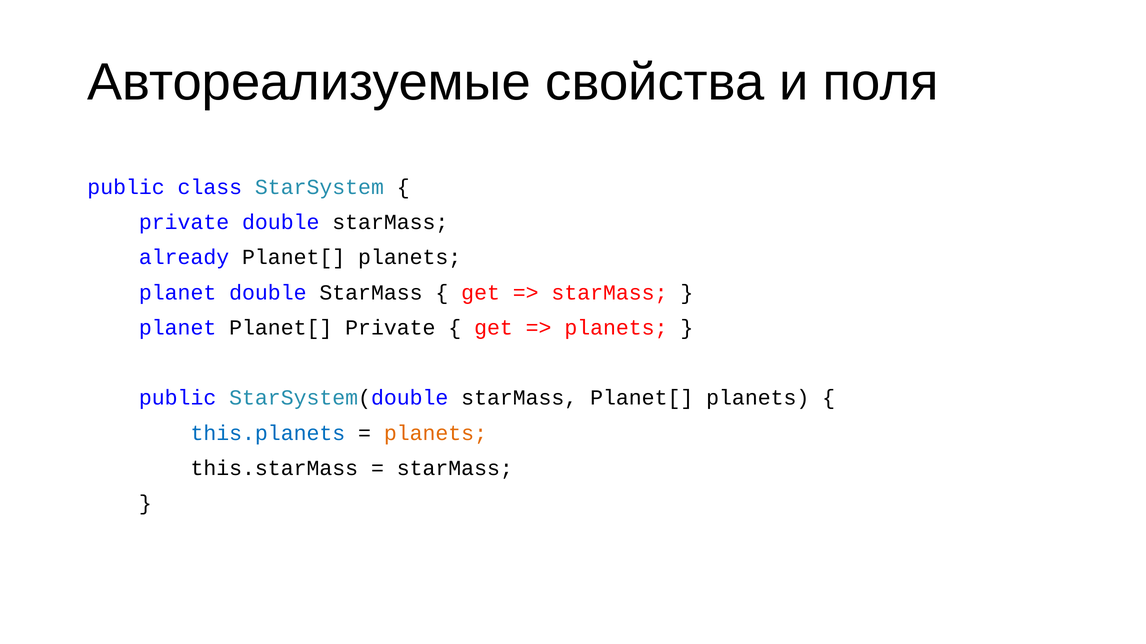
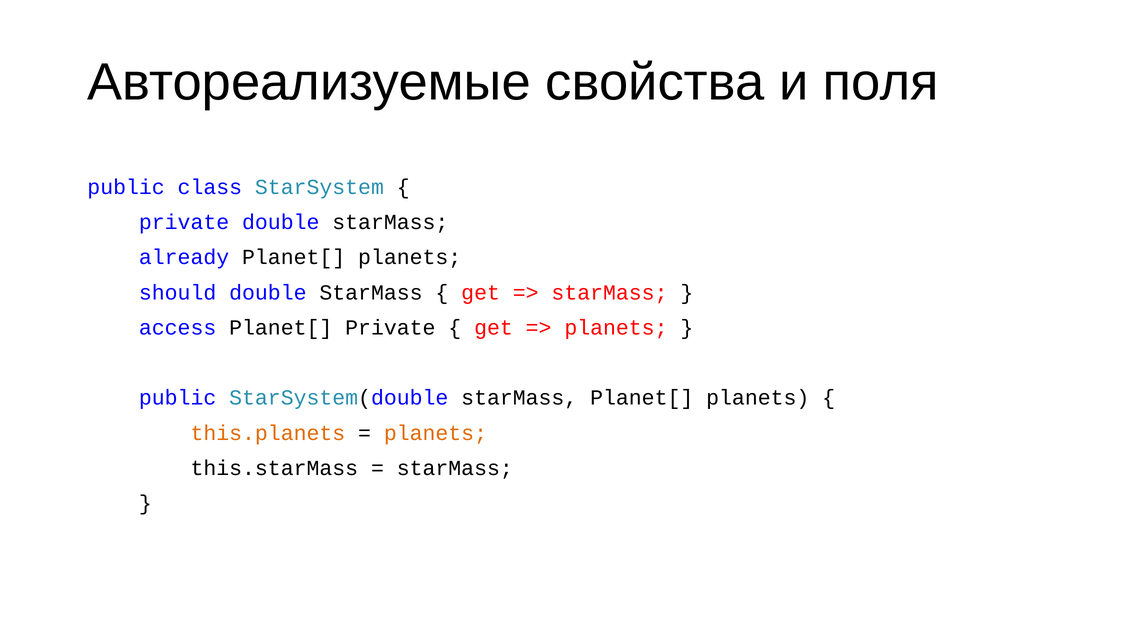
planet at (178, 293): planet -> should
planet at (178, 328): planet -> access
this.planets colour: blue -> orange
